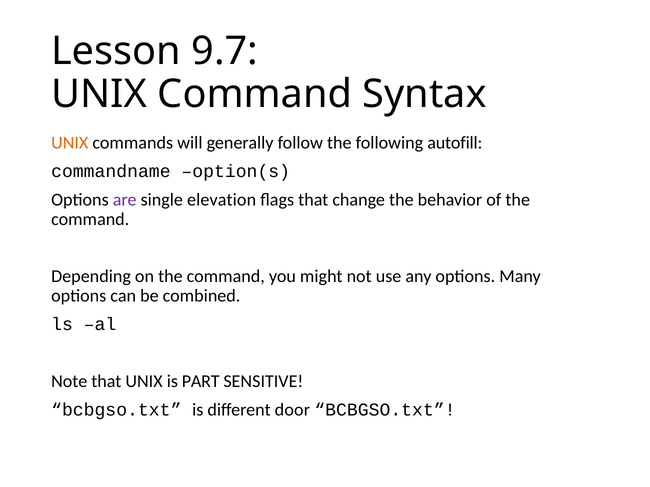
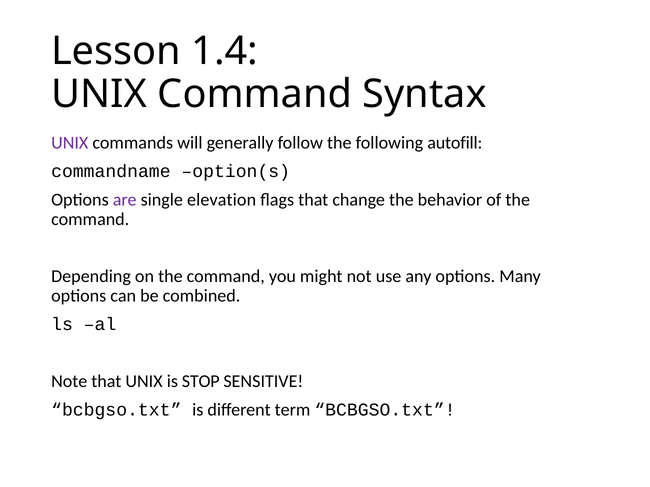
9.7: 9.7 -> 1.4
UNIX at (70, 143) colour: orange -> purple
PART: PART -> STOP
door: door -> term
